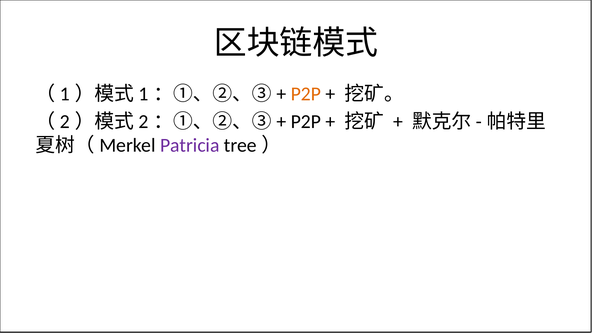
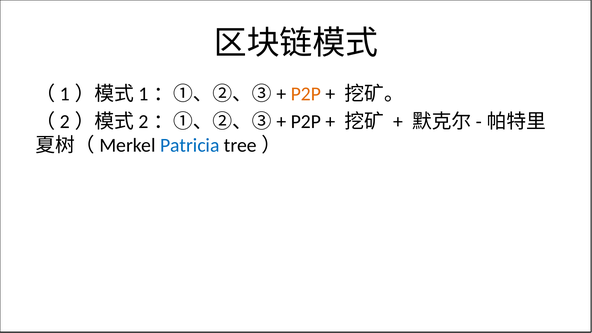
Patricia colour: purple -> blue
